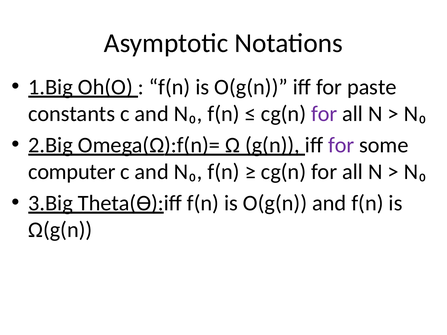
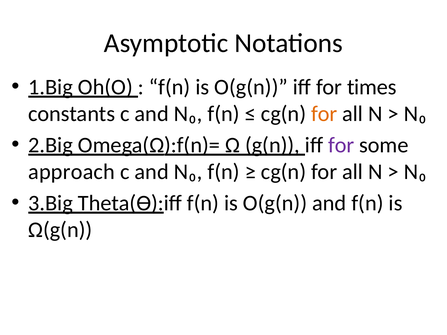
paste: paste -> times
for at (324, 114) colour: purple -> orange
computer: computer -> approach
